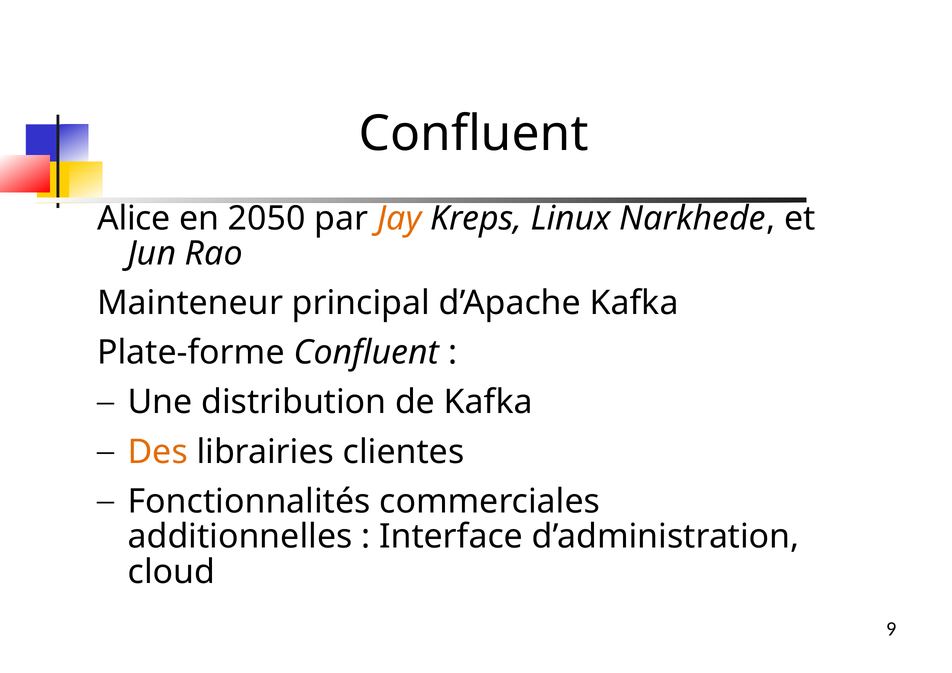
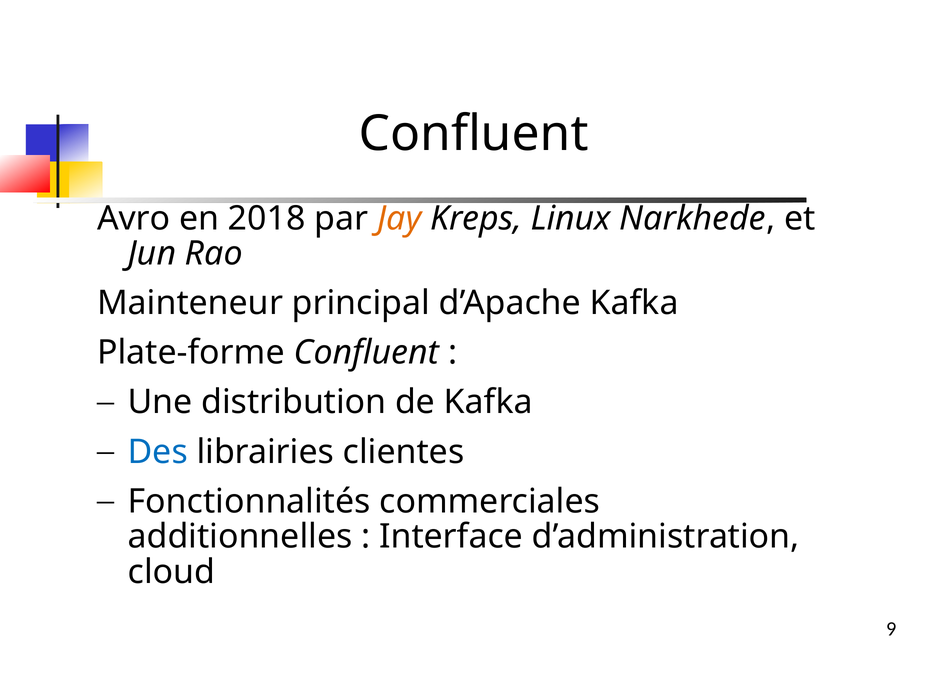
Alice: Alice -> Avro
2050: 2050 -> 2018
Des colour: orange -> blue
